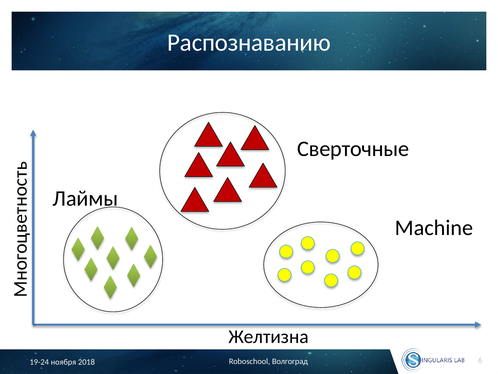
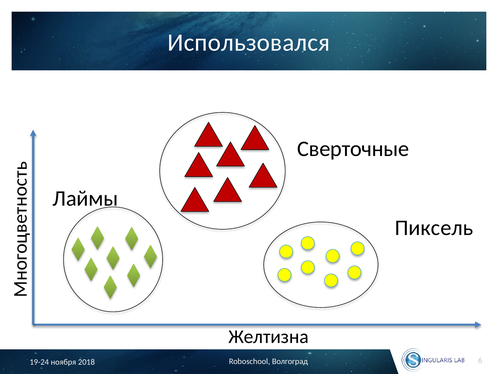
Распознаванию: Распознаванию -> Использовался
Machine: Machine -> Пиксель
